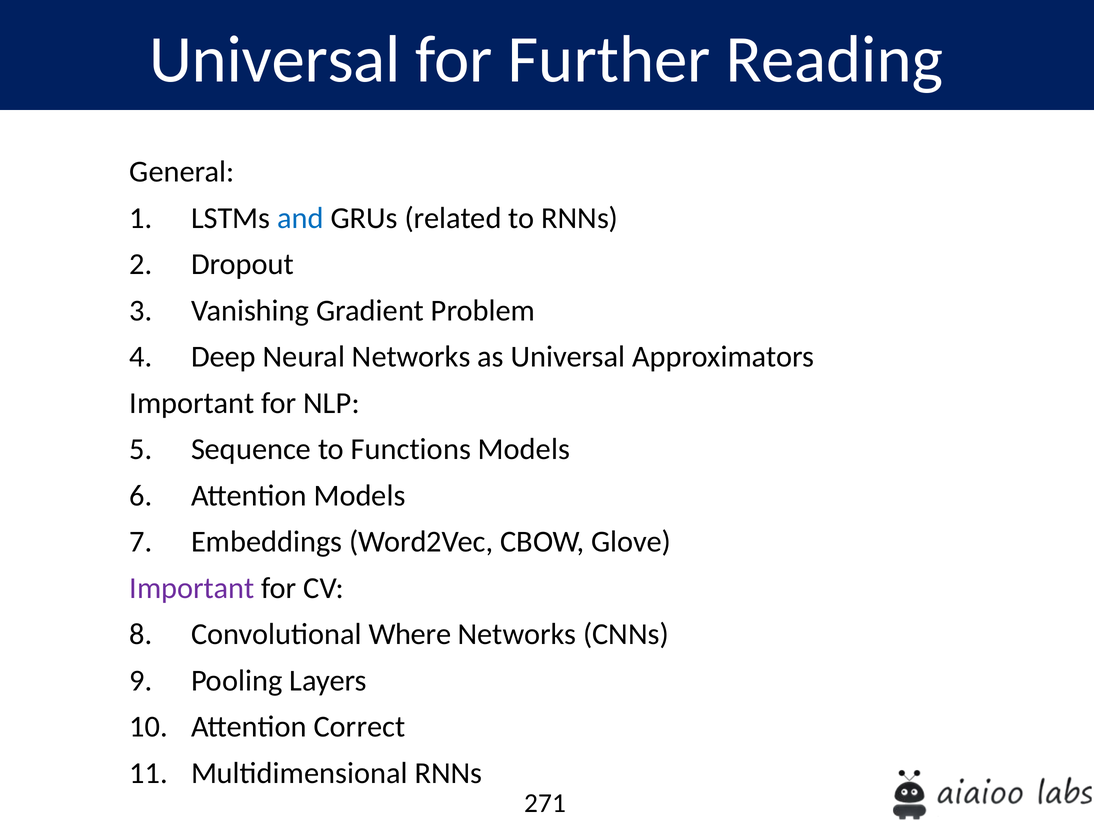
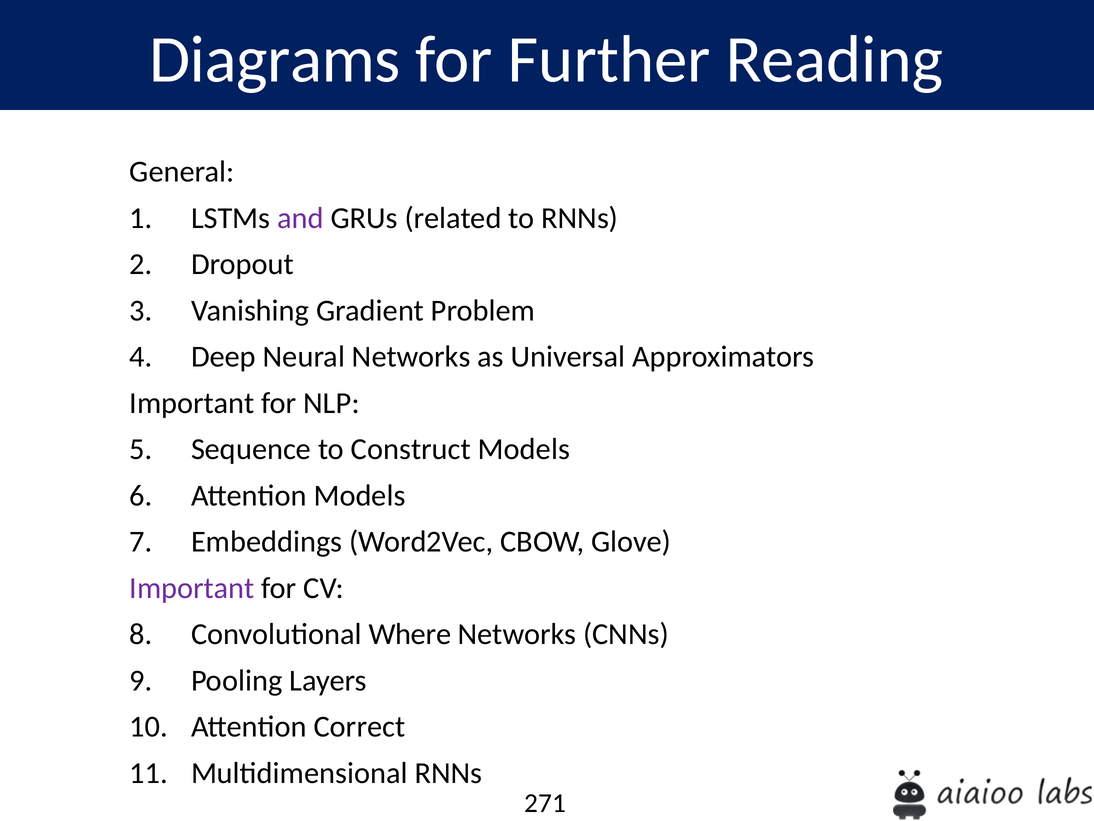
Universal at (275, 60): Universal -> Diagrams
and colour: blue -> purple
Functions: Functions -> Construct
